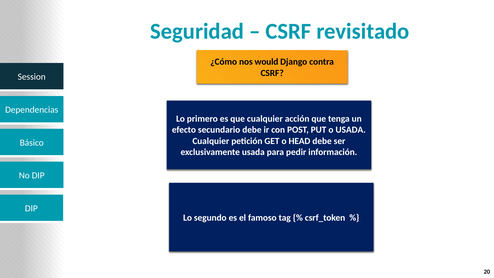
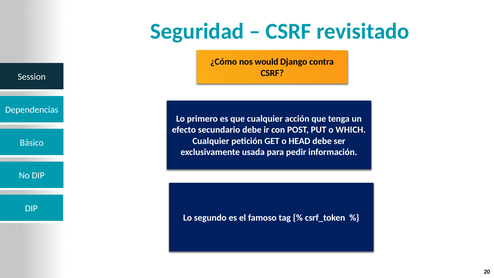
o USADA: USADA -> WHICH
